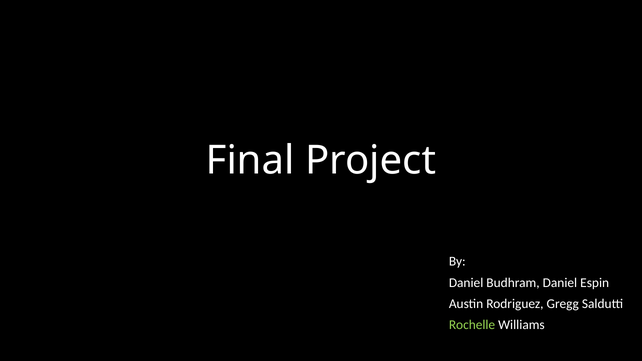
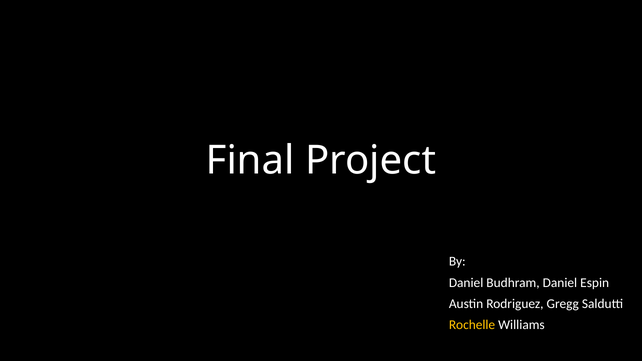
Rochelle colour: light green -> yellow
